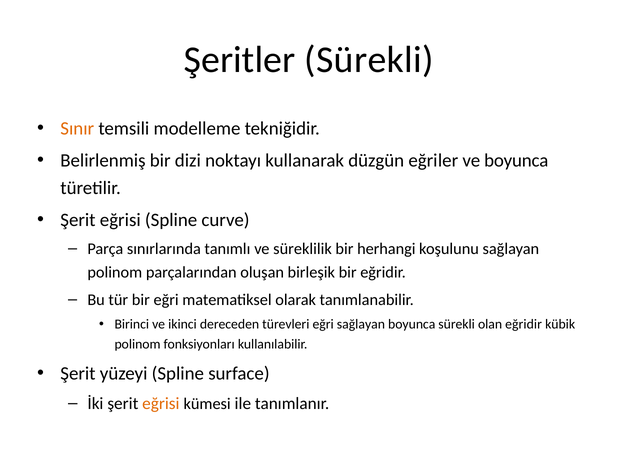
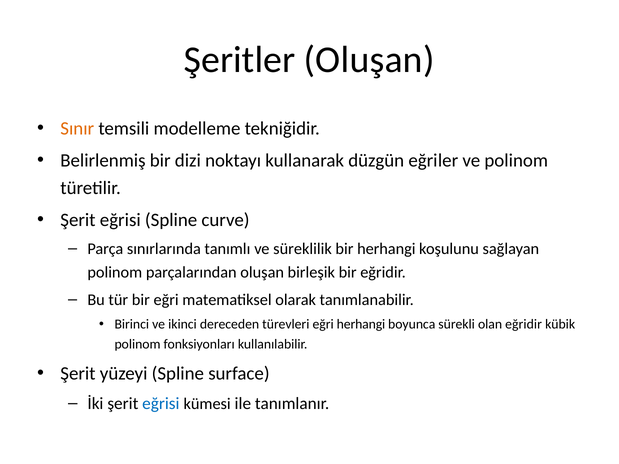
Şeritler Sürekli: Sürekli -> Oluşan
ve boyunca: boyunca -> polinom
eğri sağlayan: sağlayan -> herhangi
eğrisi at (161, 404) colour: orange -> blue
